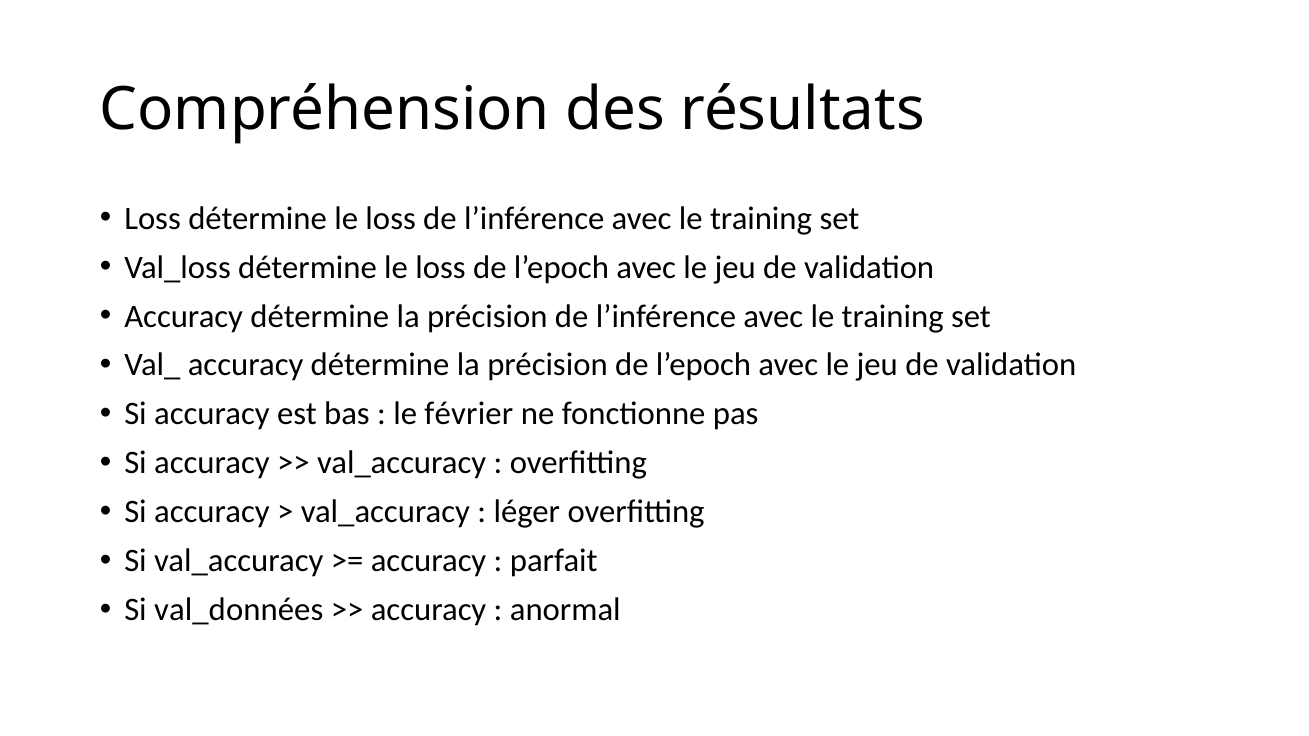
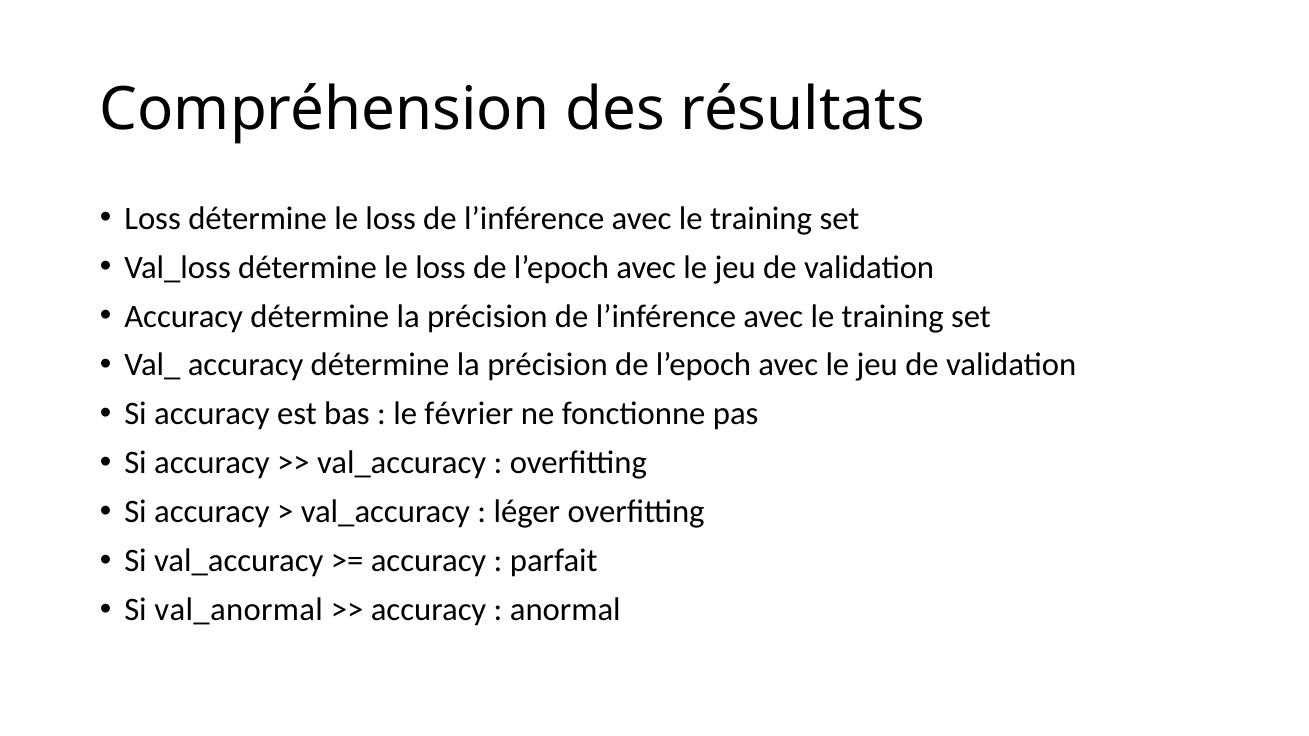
val_données: val_données -> val_anormal
